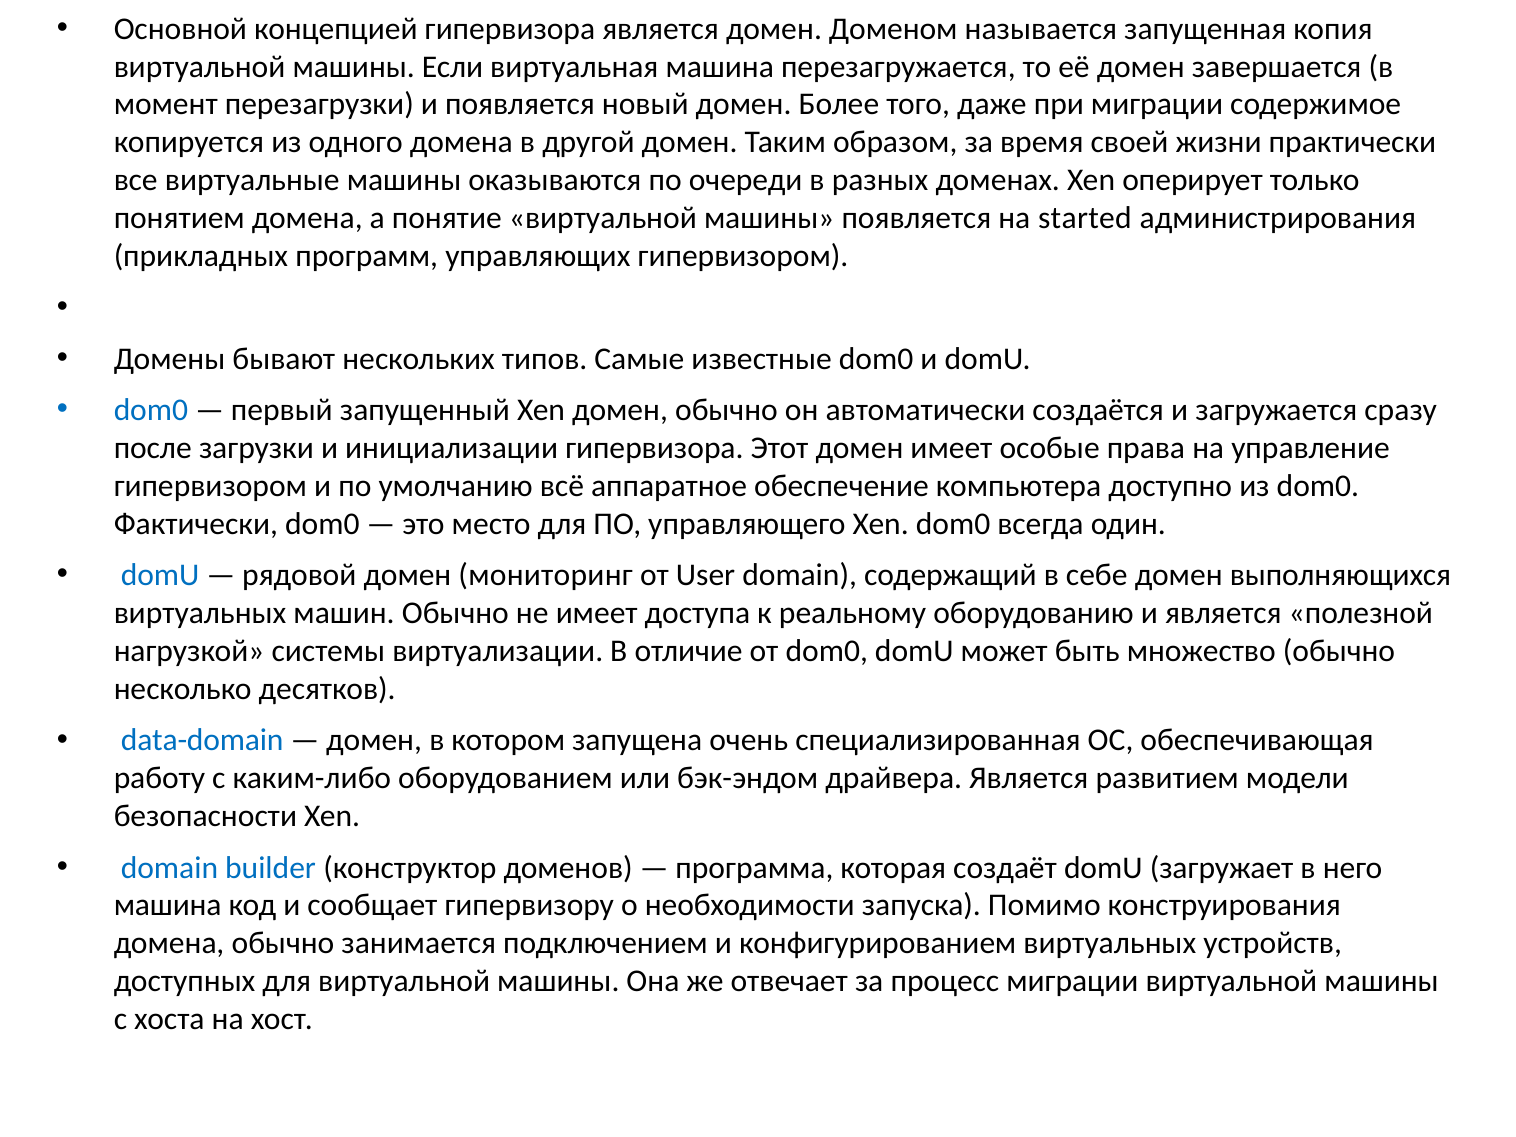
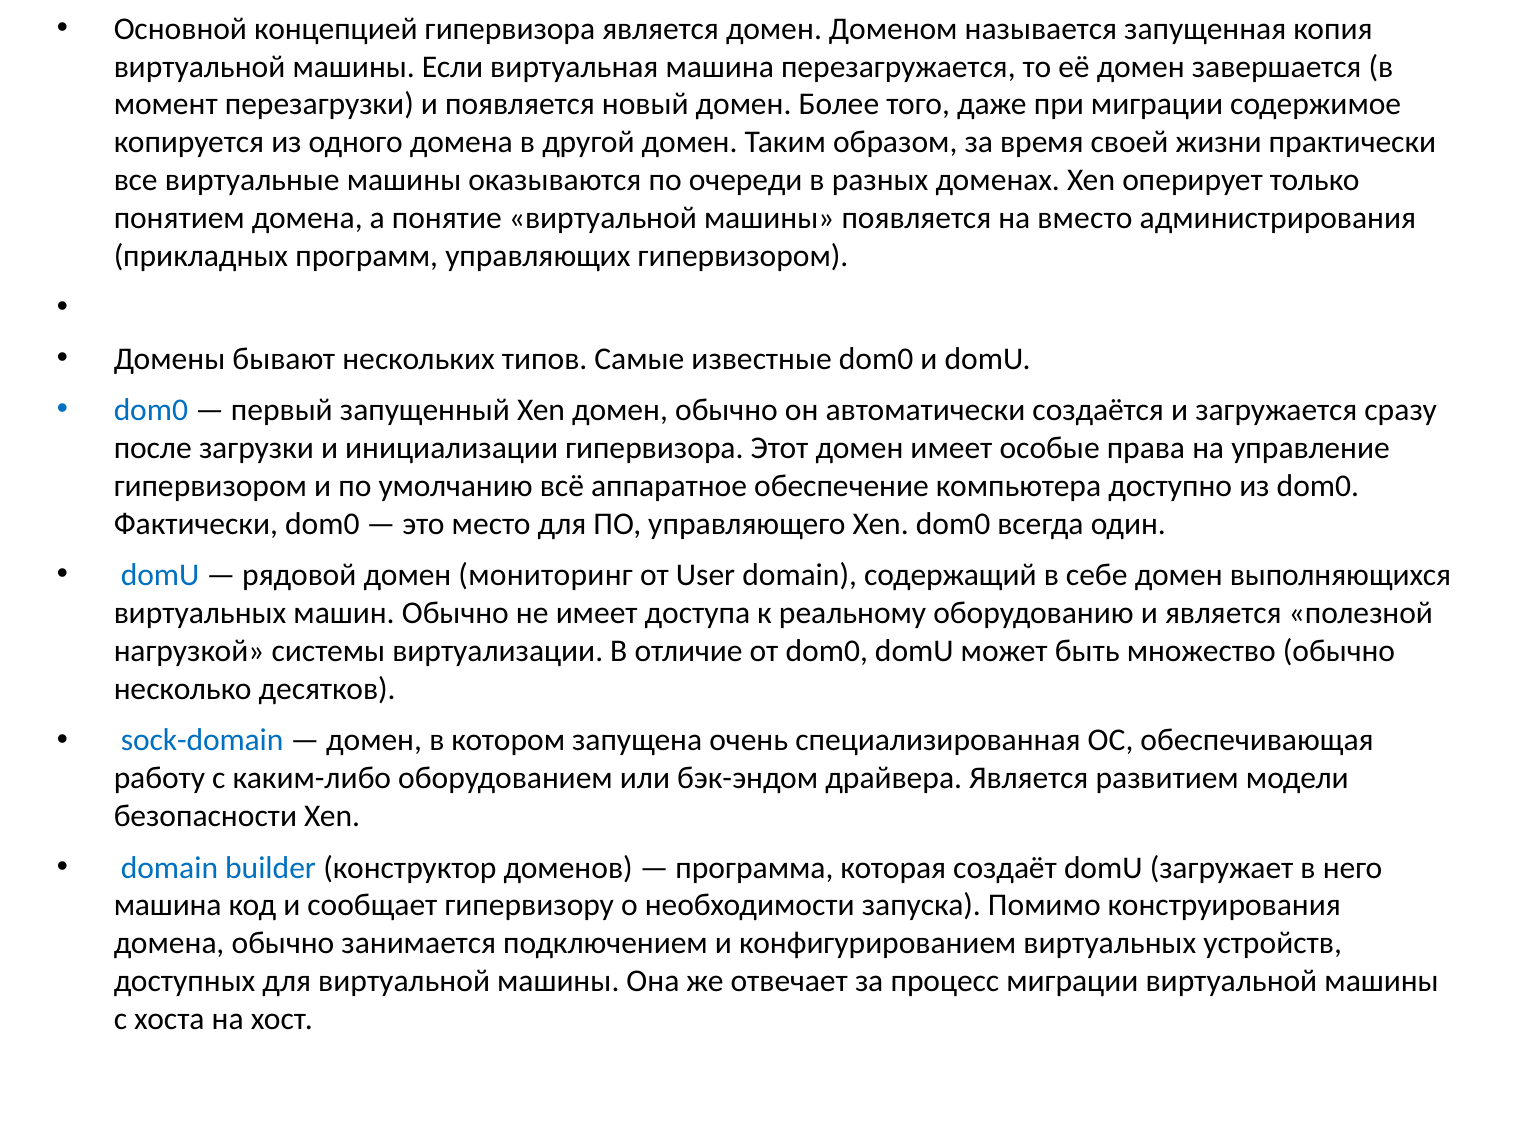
started: started -> вместо
data-domain: data-domain -> sock-domain
